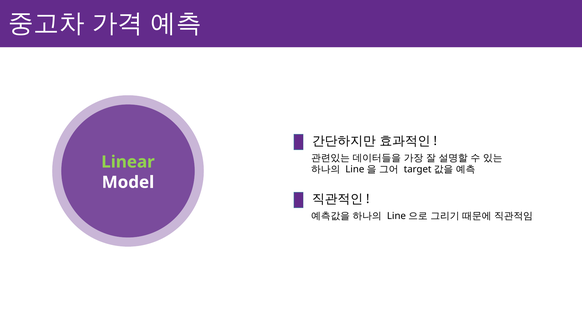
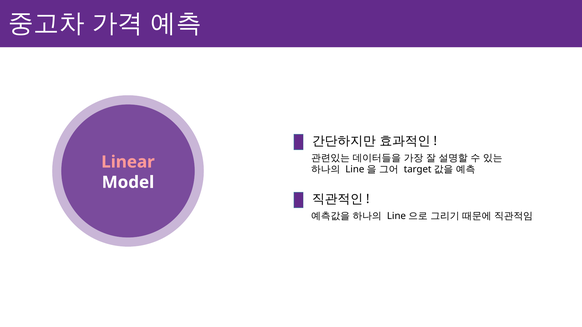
Linear colour: light green -> pink
